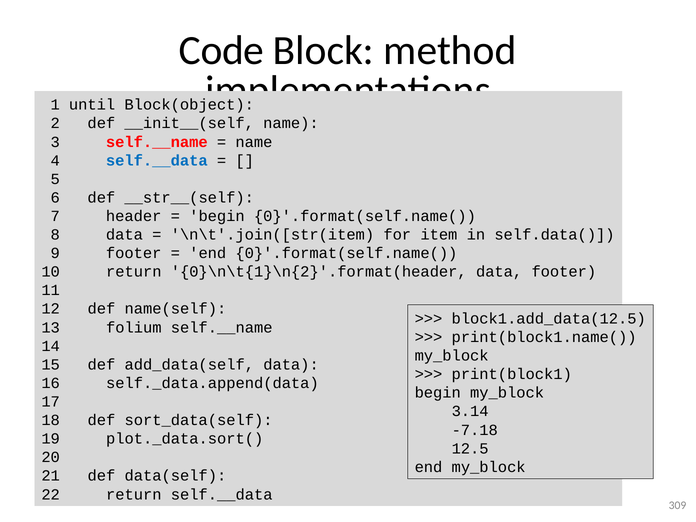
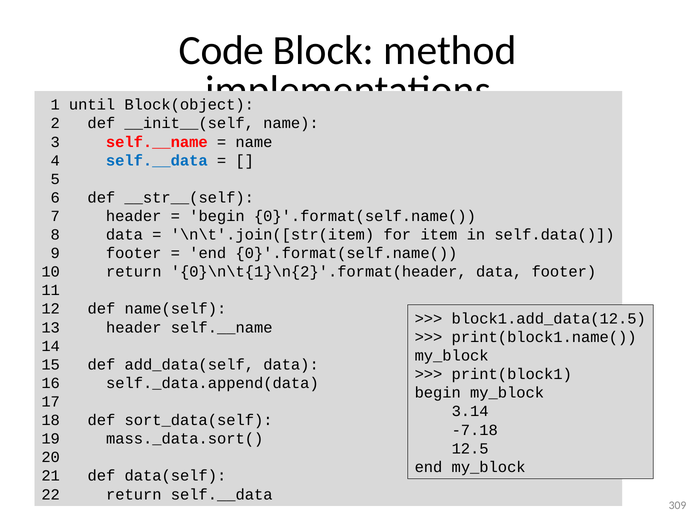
13 folium: folium -> header
plot._data.sort(: plot._data.sort( -> mass._data.sort(
